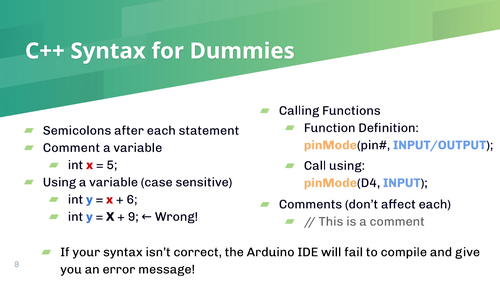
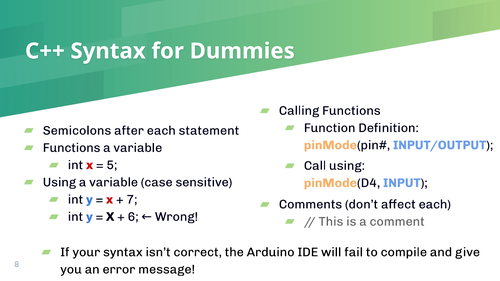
Comment at (71, 148): Comment -> Functions
6: 6 -> 7
9: 9 -> 6
